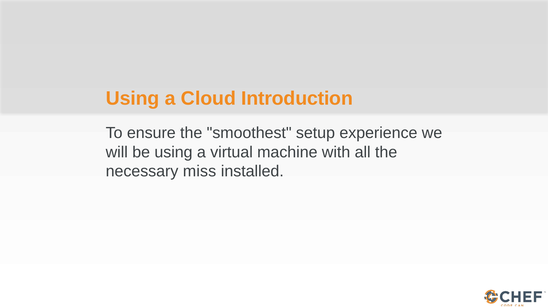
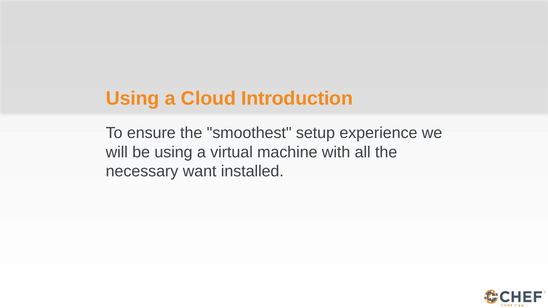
miss: miss -> want
